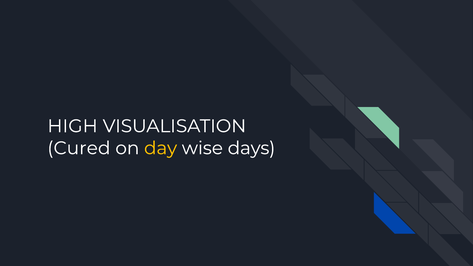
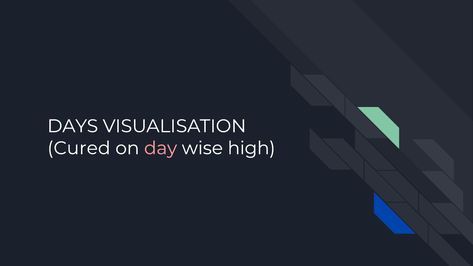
HIGH: HIGH -> DAYS
day colour: yellow -> pink
days: days -> high
